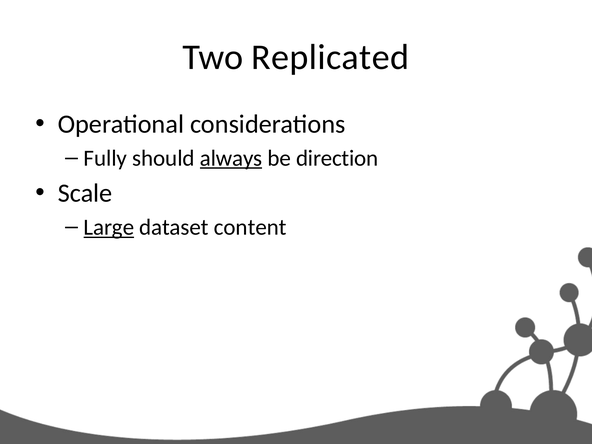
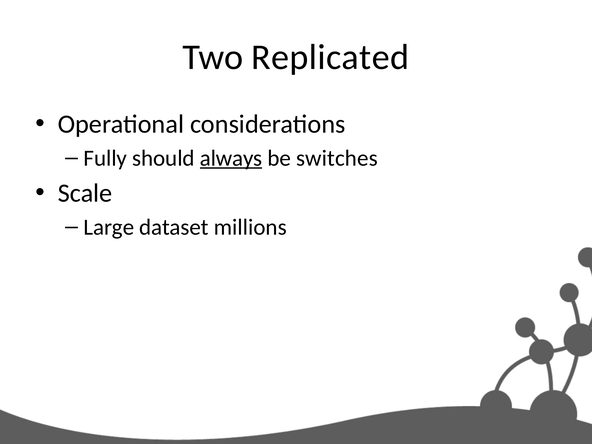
direction: direction -> switches
Large underline: present -> none
content: content -> millions
